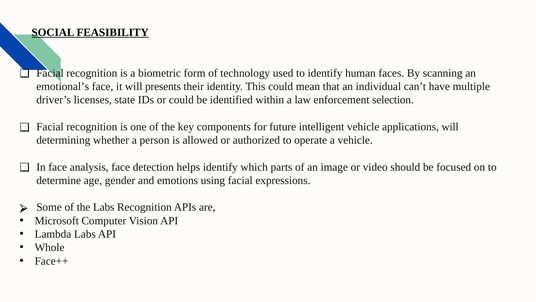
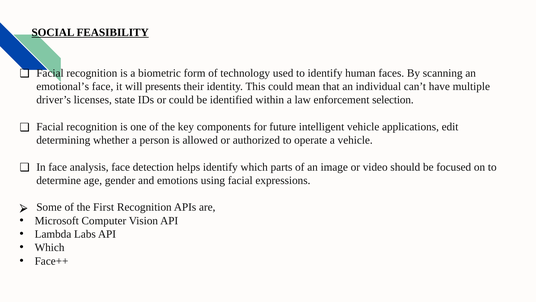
applications will: will -> edit
the Labs: Labs -> First
Whole at (50, 247): Whole -> Which
